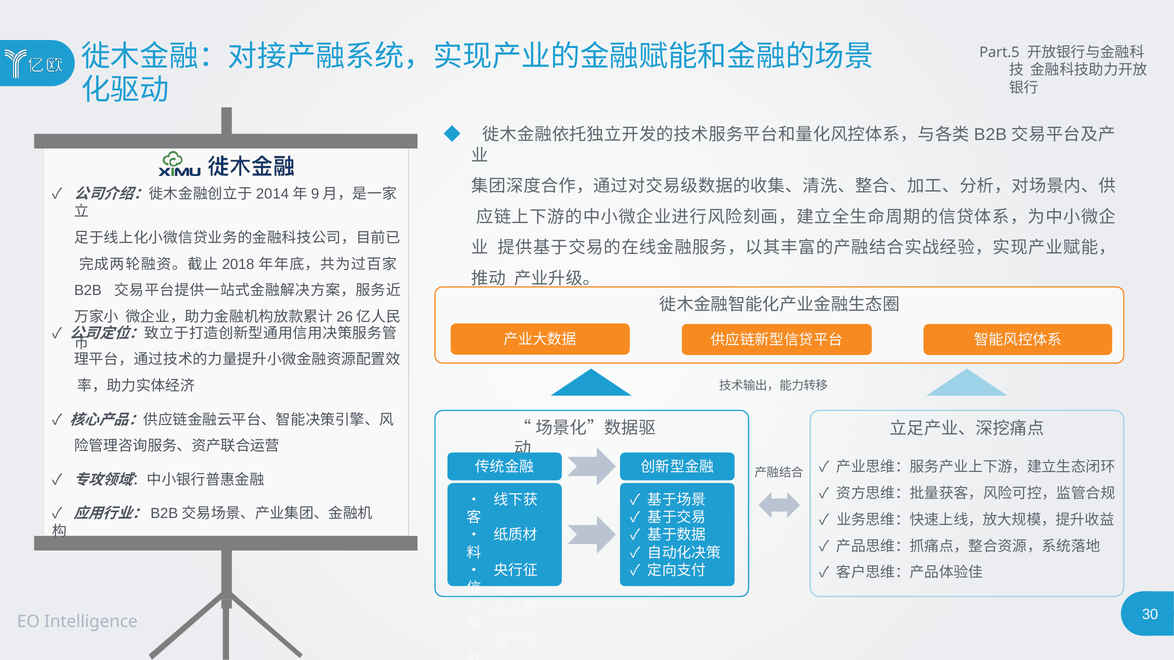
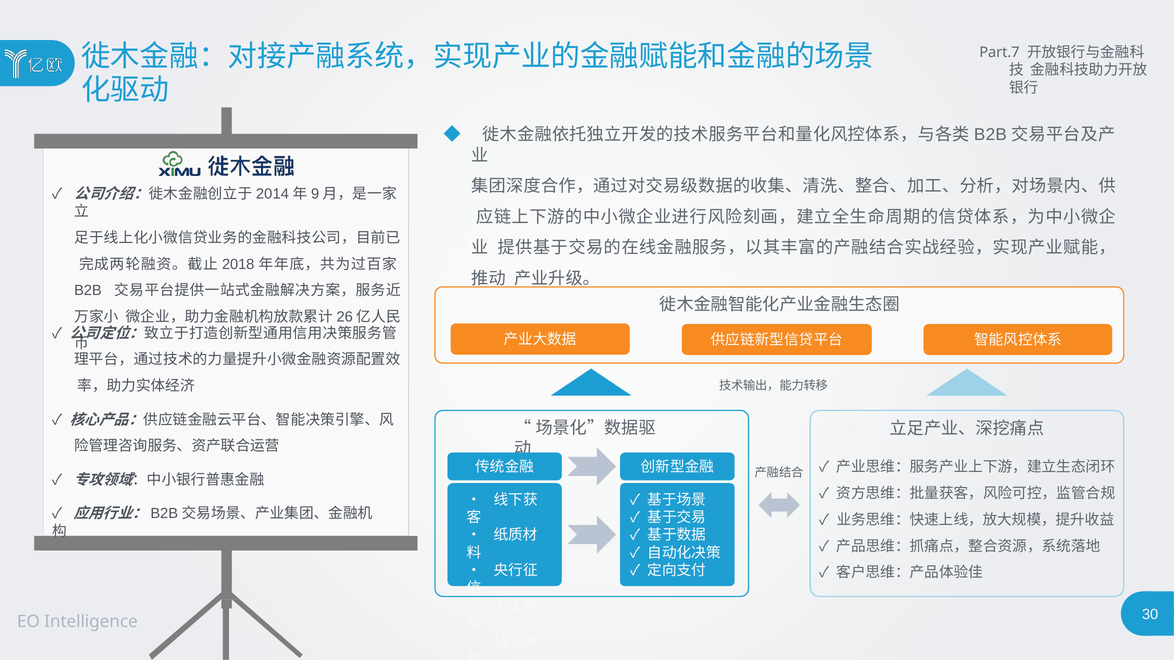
Part.5: Part.5 -> Part.7
